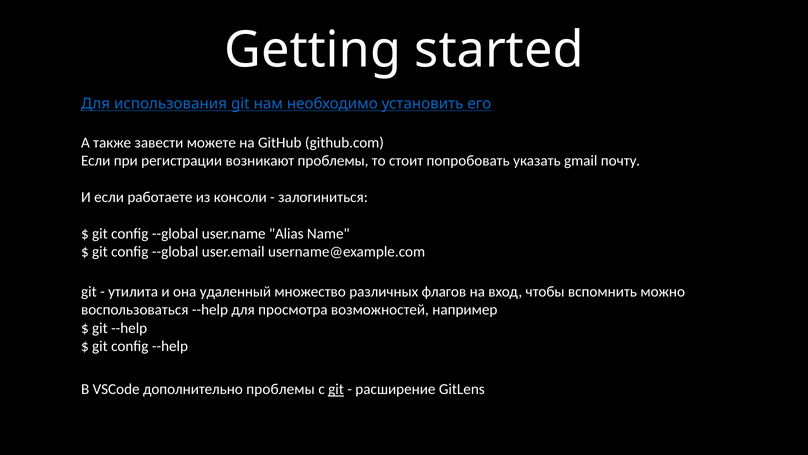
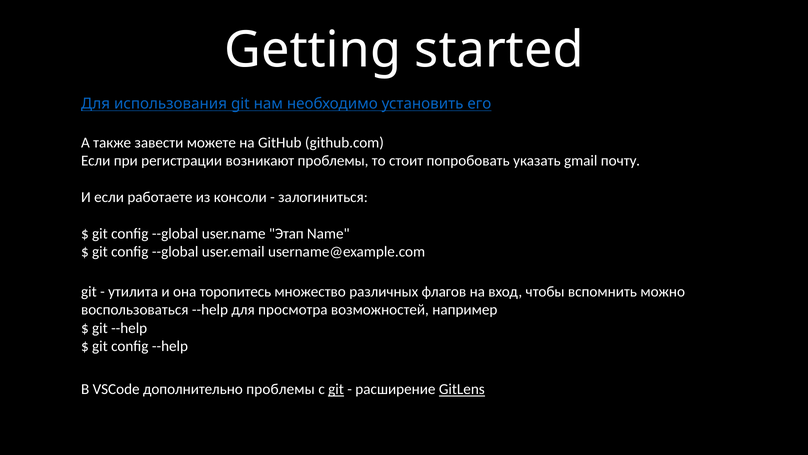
Alias: Alias -> Этап
удаленный: удаленный -> торопитесь
GitLens underline: none -> present
